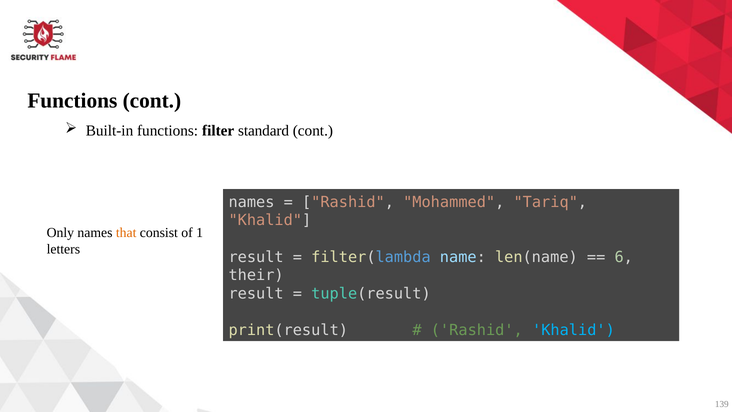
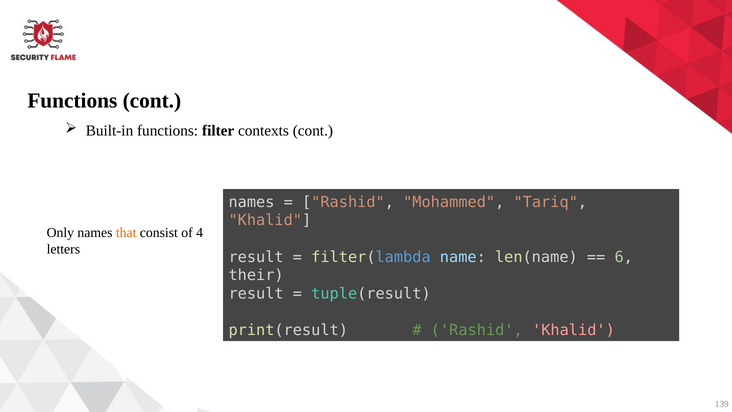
standard: standard -> contexts
1: 1 -> 4
Khalid at (573, 330) colour: light blue -> pink
